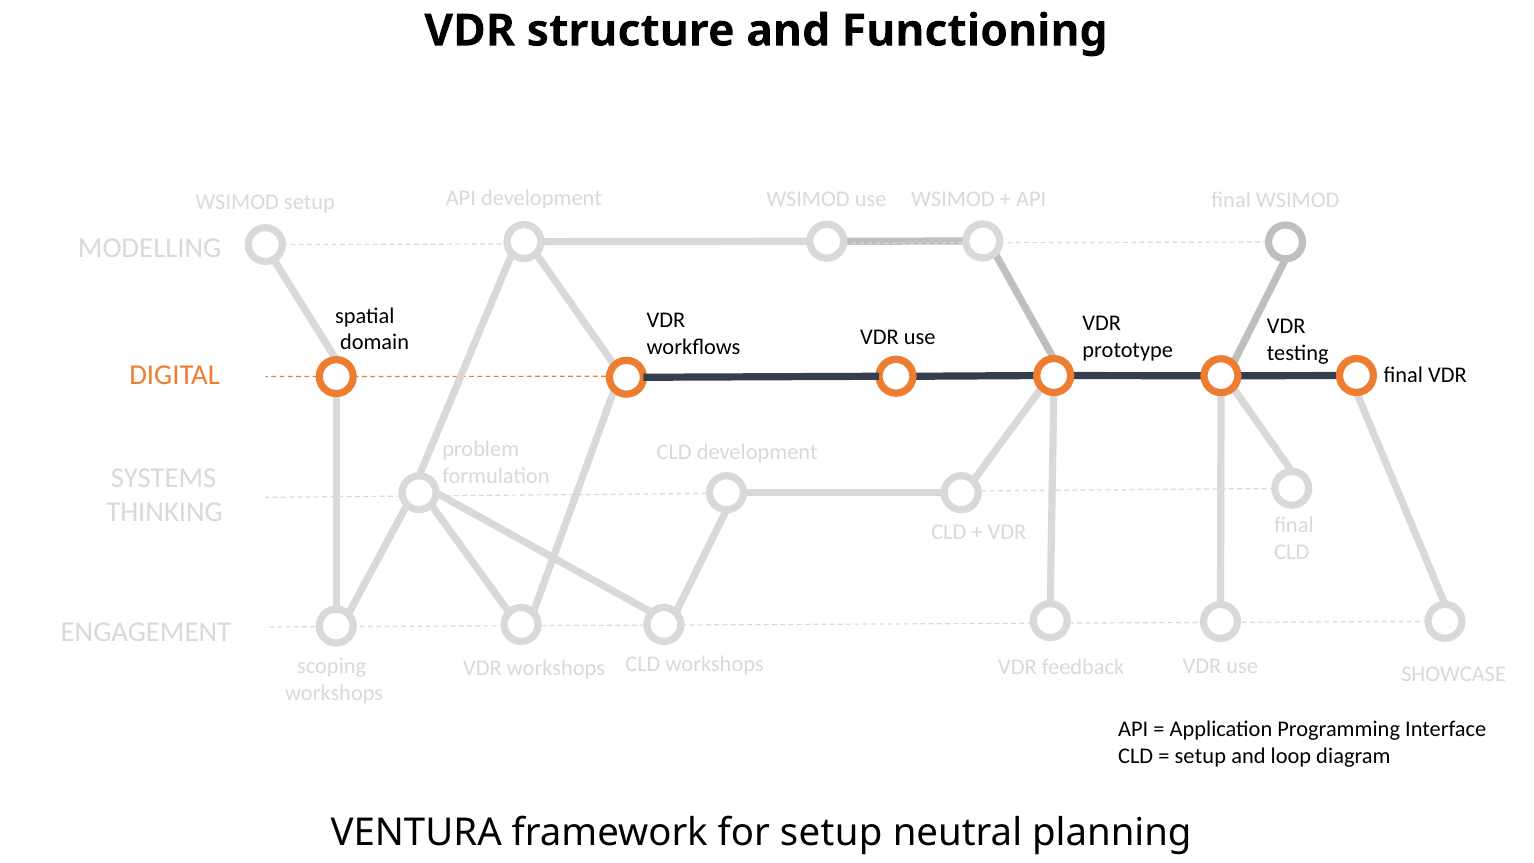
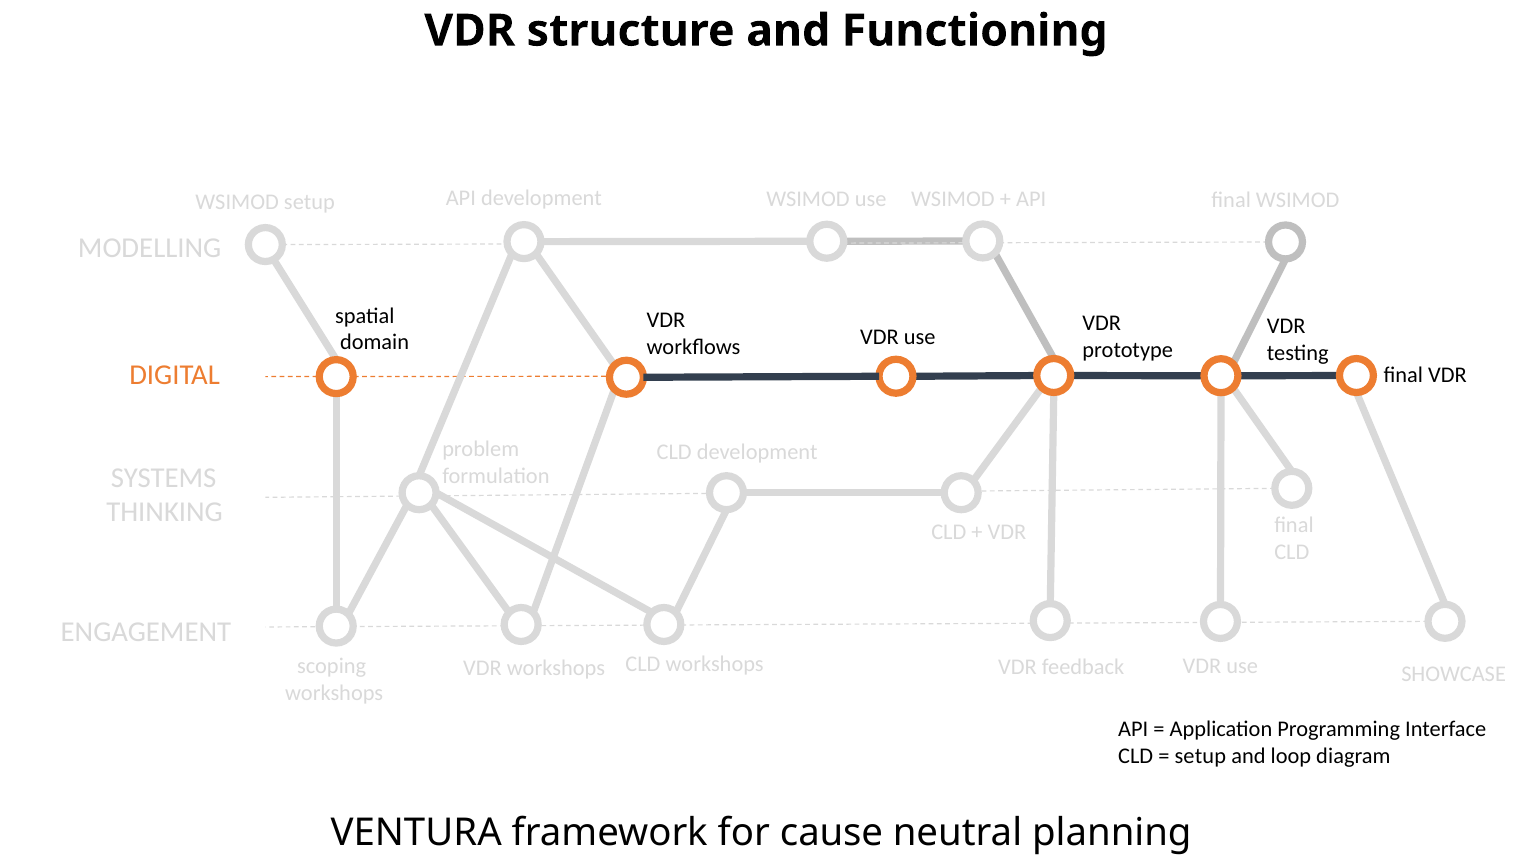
for setup: setup -> cause
